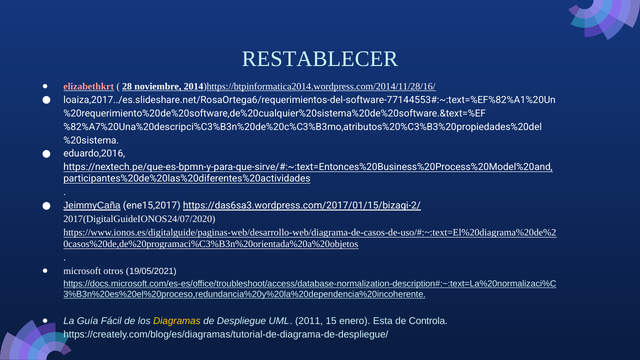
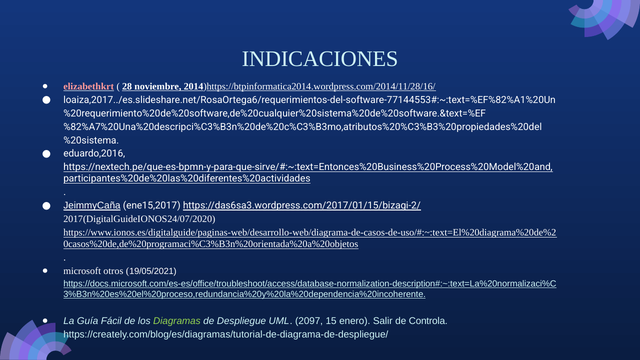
RESTABLECER: RESTABLECER -> INDICACIONES
Diagramas colour: yellow -> light green
2011: 2011 -> 2097
Esta: Esta -> Salir
